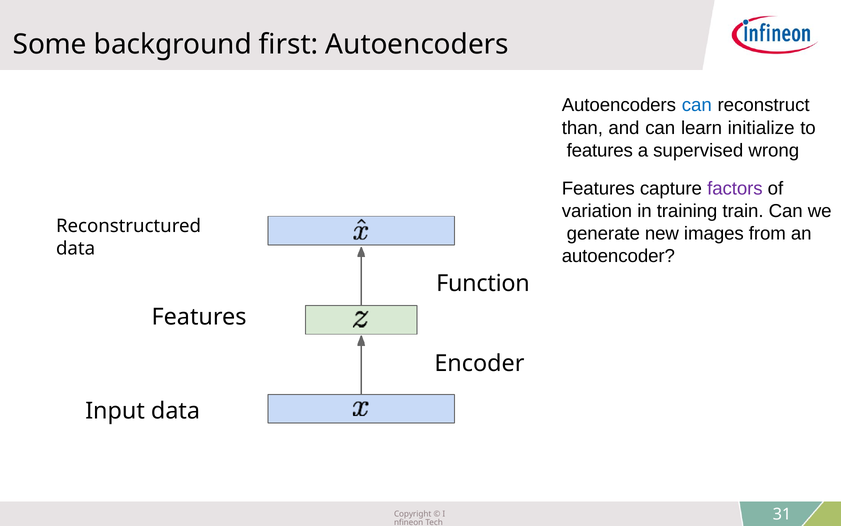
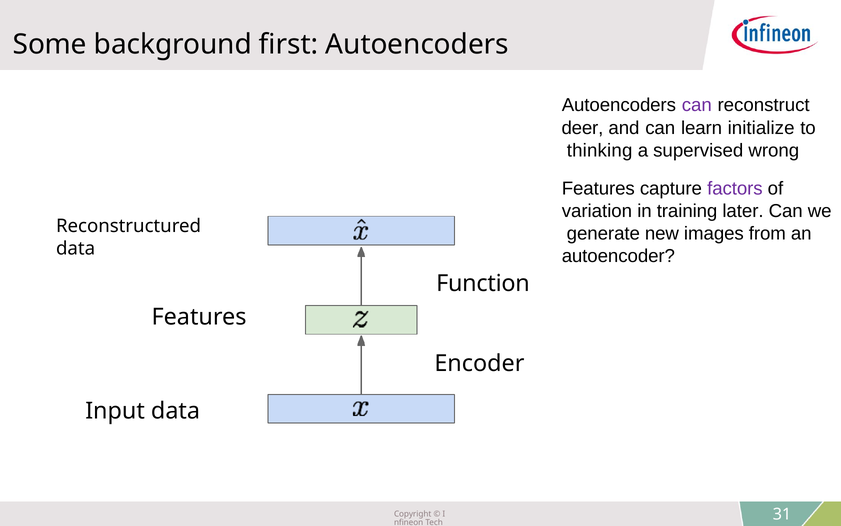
can at (697, 105) colour: blue -> purple
than: than -> deer
features at (600, 150): features -> thinking
train: train -> later
